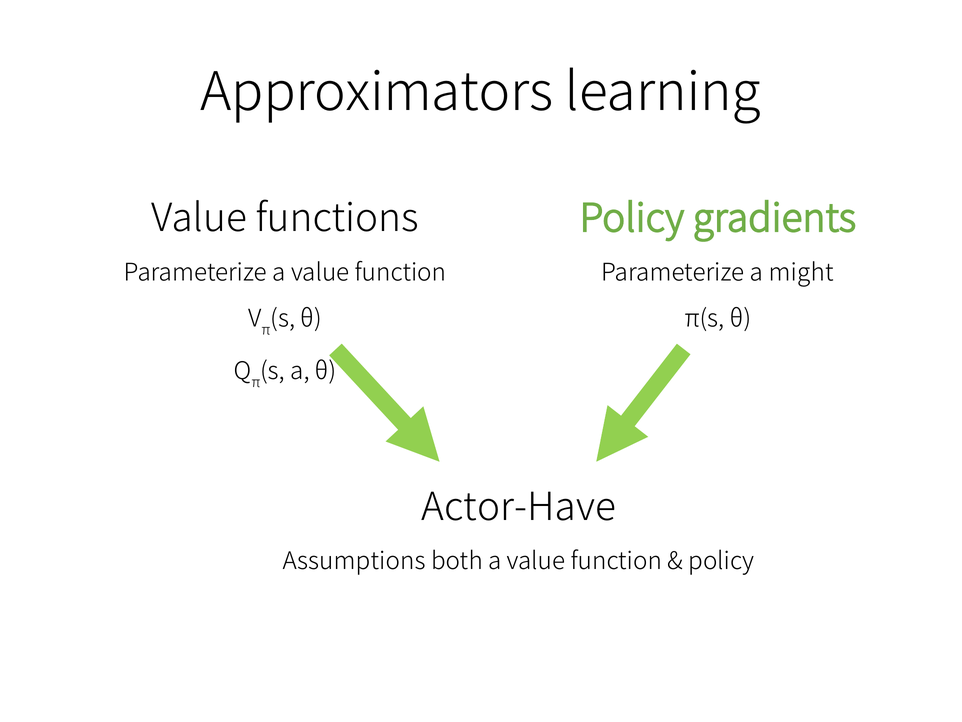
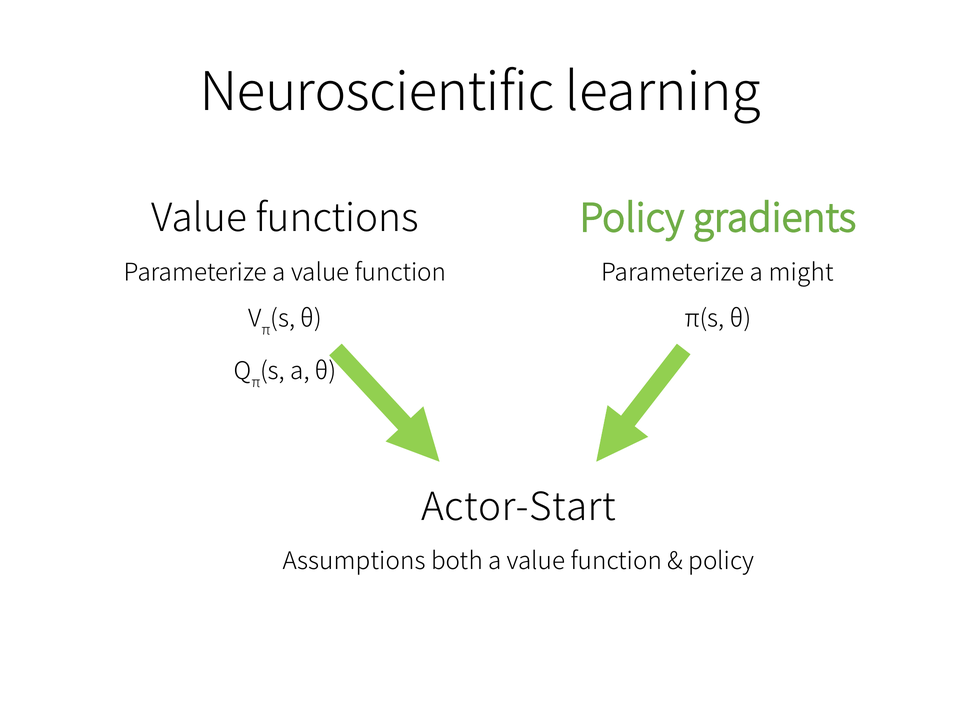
Approximators: Approximators -> Neuroscientific
Actor-Have: Actor-Have -> Actor-Start
